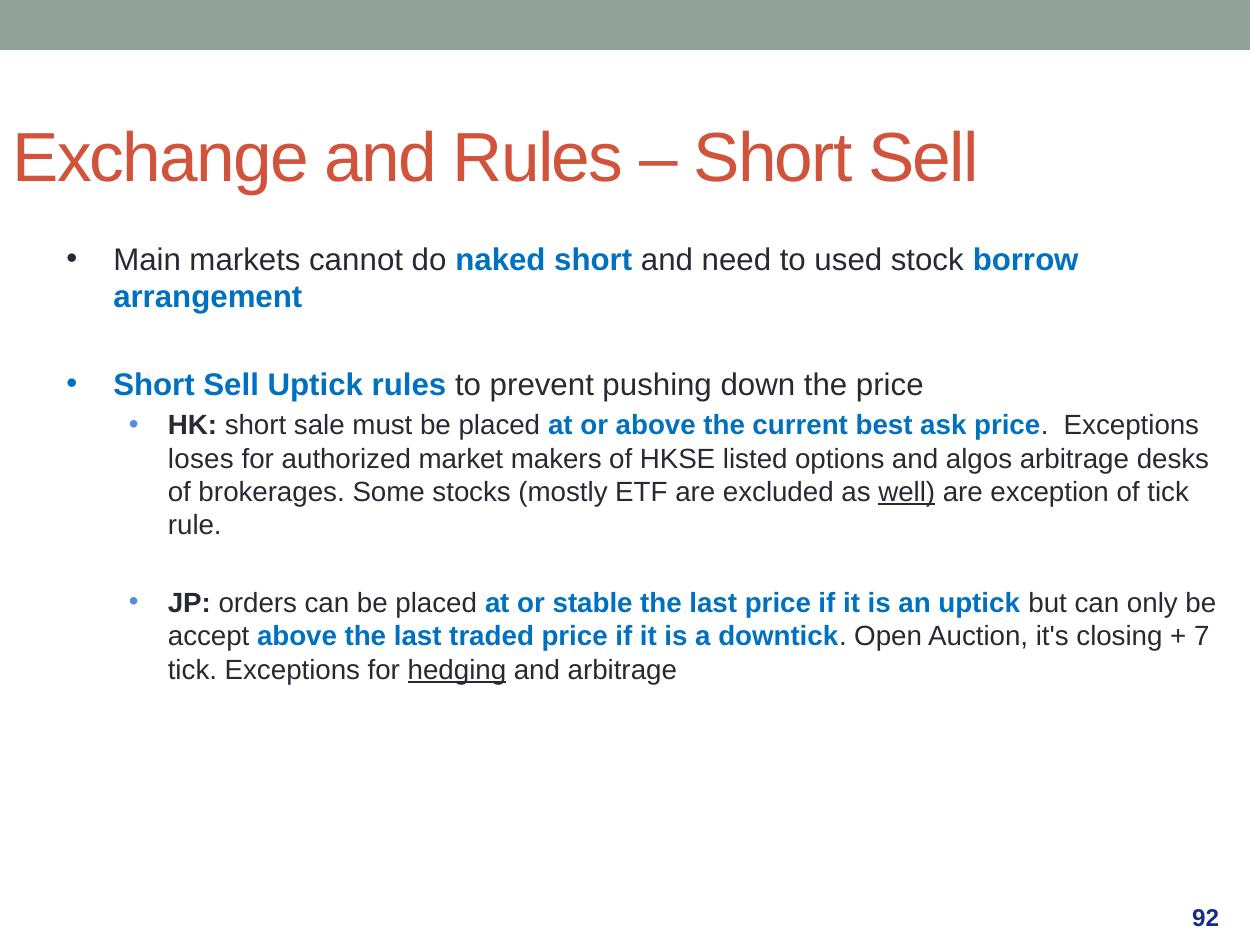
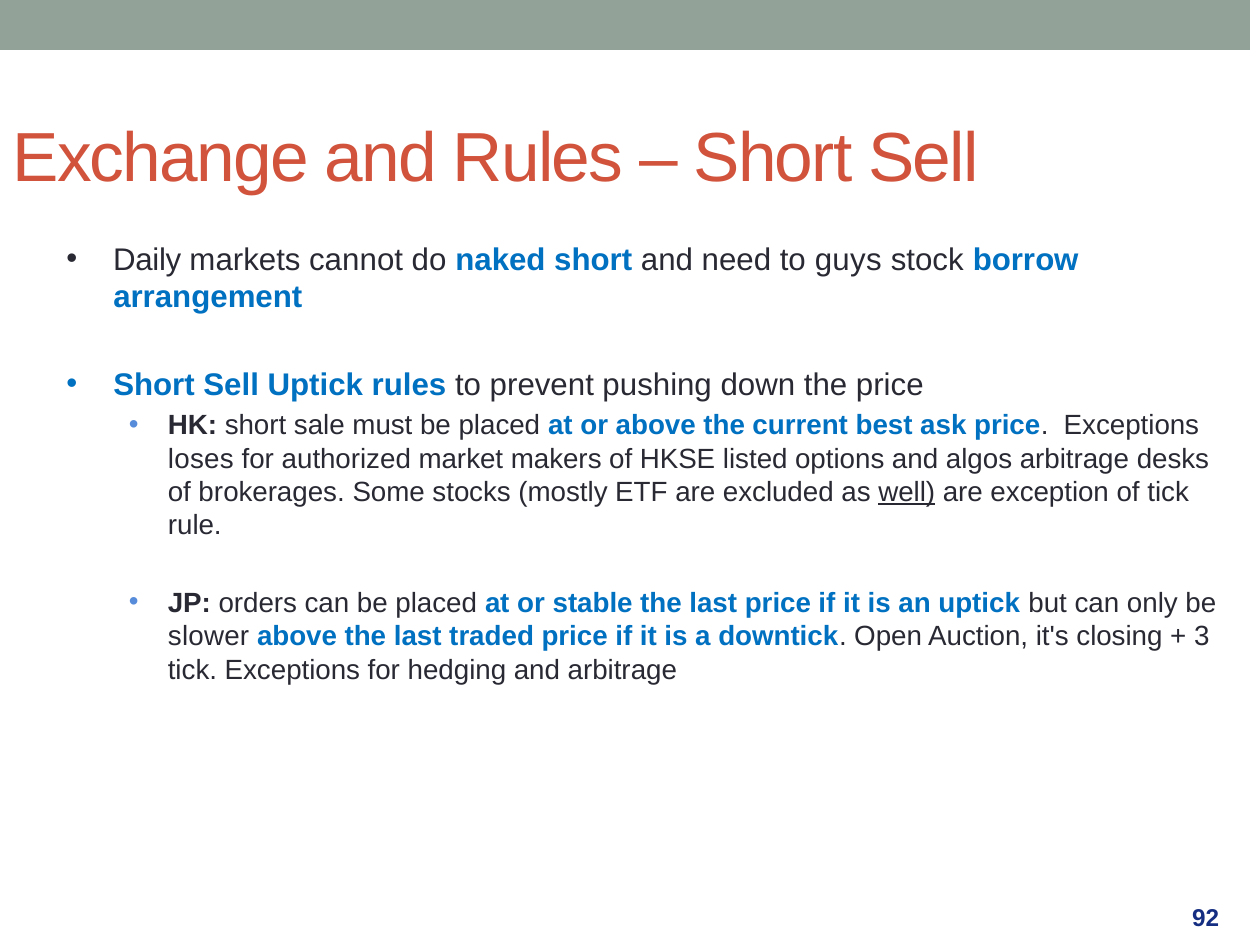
Main: Main -> Daily
used: used -> guys
accept: accept -> slower
7: 7 -> 3
hedging underline: present -> none
